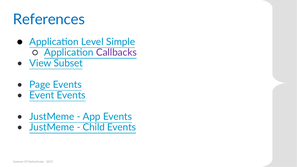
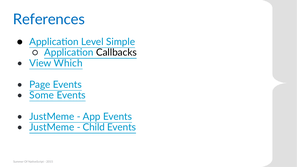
Callbacks colour: purple -> black
Subset: Subset -> Which
Event: Event -> Some
